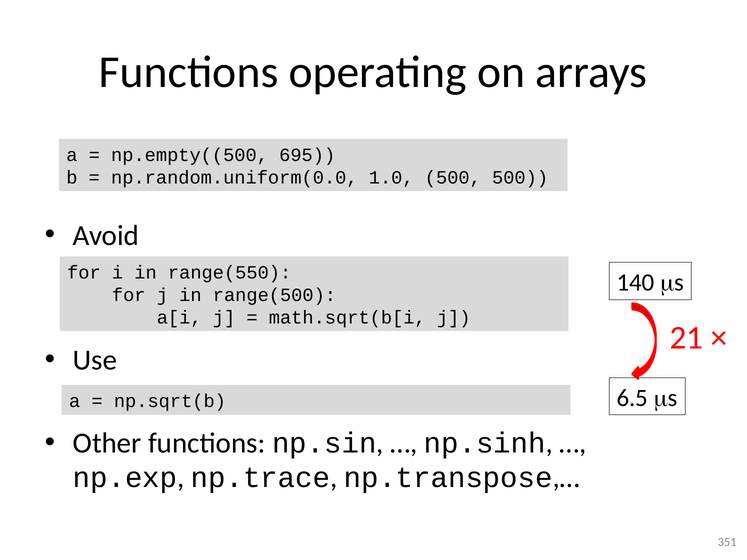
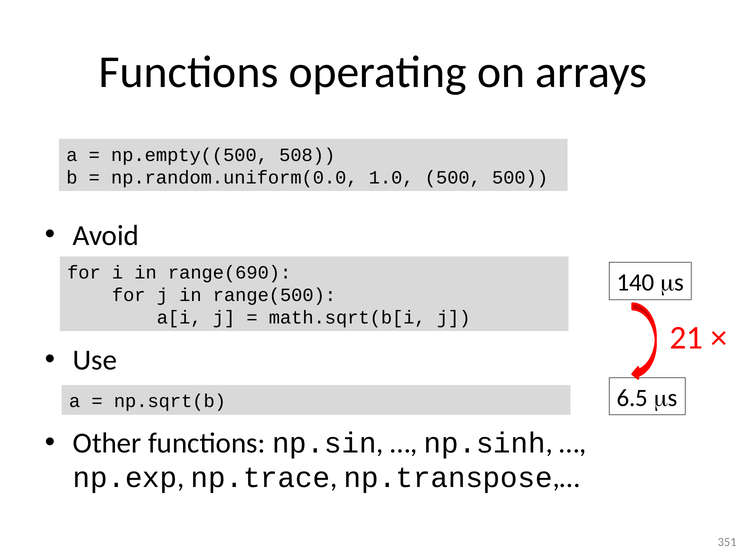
695: 695 -> 508
range(550: range(550 -> range(690
